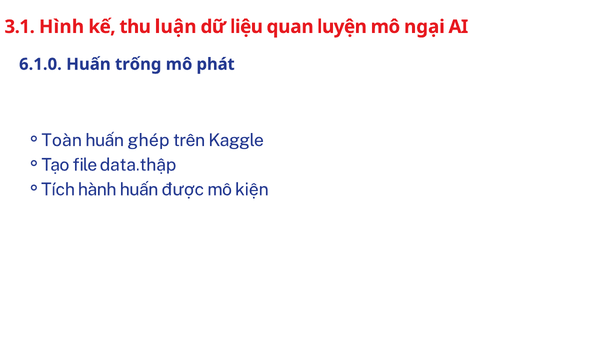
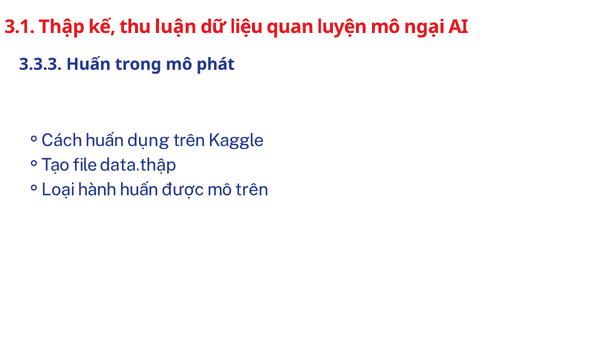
Hình: Hình -> Thập
6.1.0: 6.1.0 -> 3.3.3
trống: trống -> trong
Toàn: Toàn -> Cách
ghép: ghép -> dụng
Tích: Tích -> Loại
mô kiện: kiện -> trên
